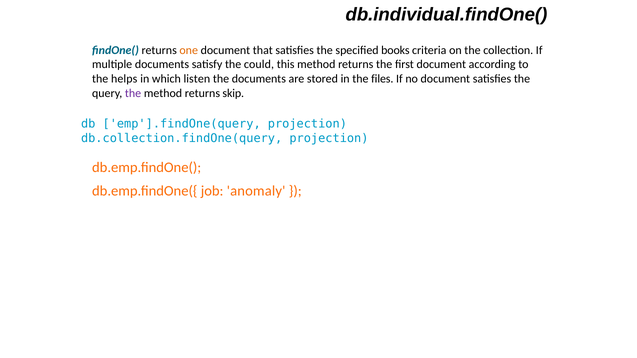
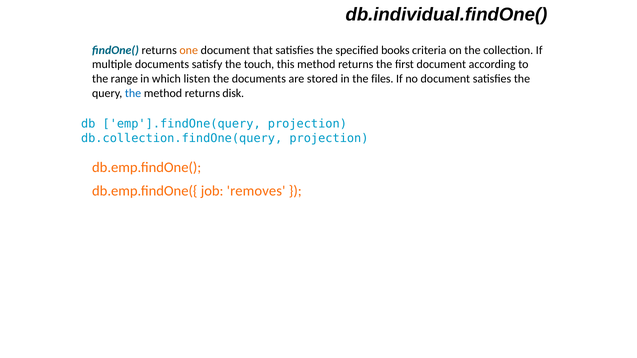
could: could -> touch
helps: helps -> range
the at (133, 93) colour: purple -> blue
skip: skip -> disk
anomaly: anomaly -> removes
